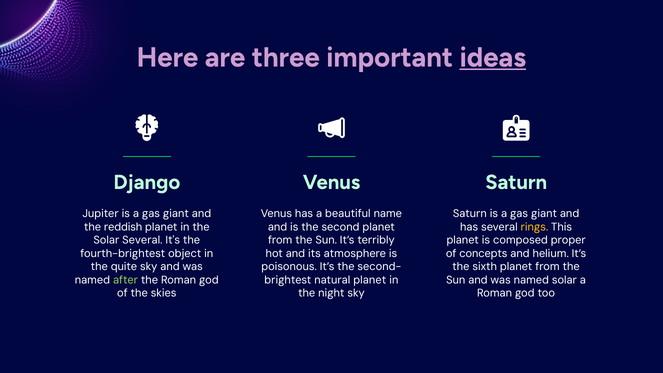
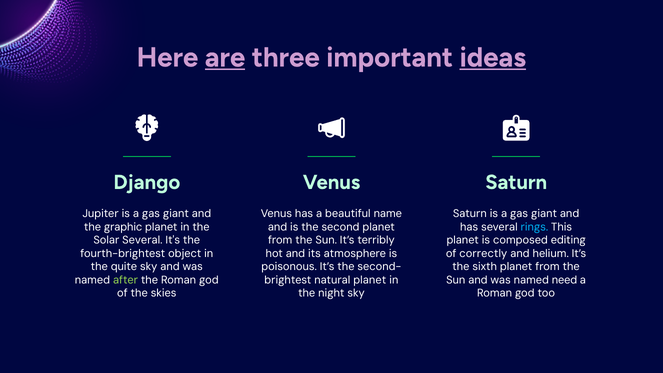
are underline: none -> present
reddish: reddish -> graphic
rings colour: yellow -> light blue
proper: proper -> editing
concepts: concepts -> correctly
named solar: solar -> need
